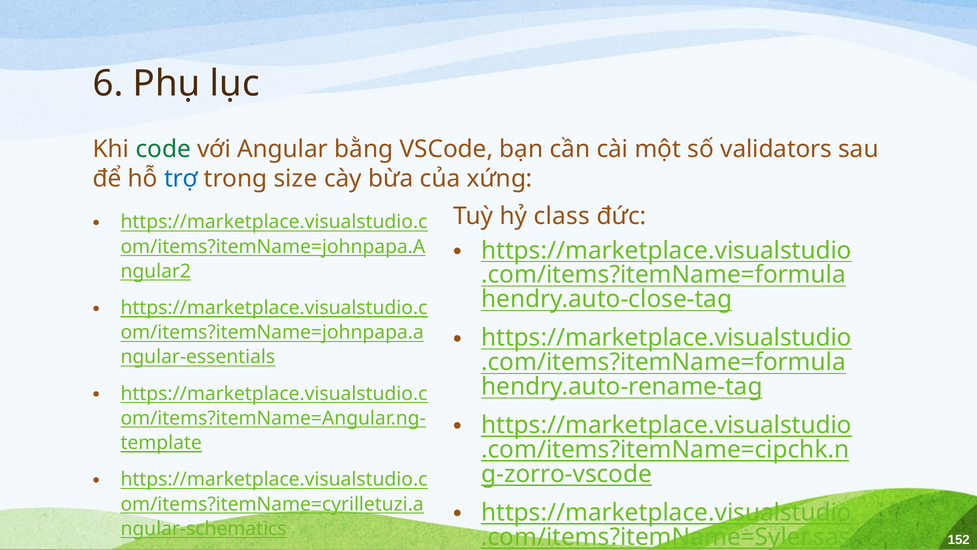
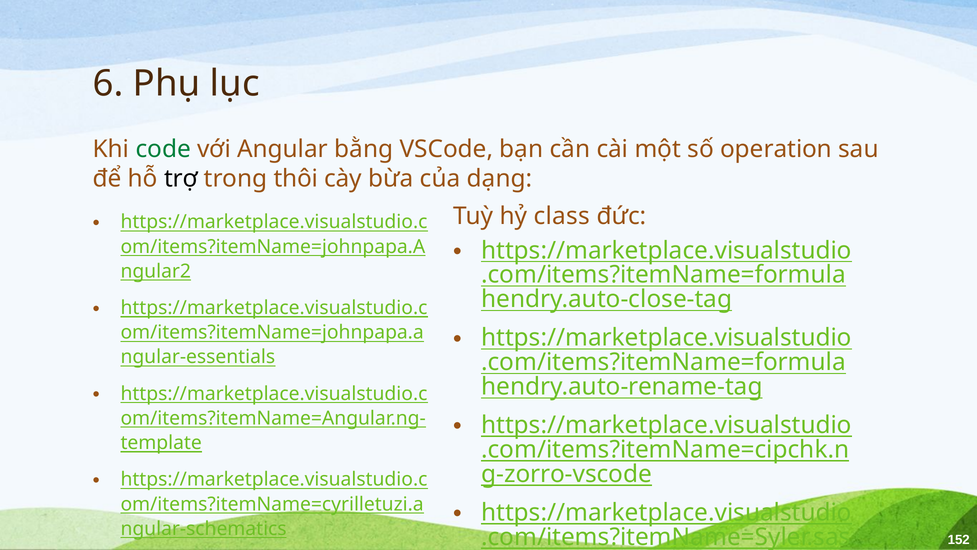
validators: validators -> operation
trợ colour: blue -> black
size: size -> thôi
xứng: xứng -> dạng
